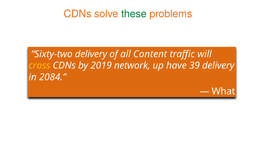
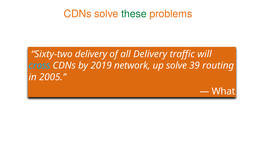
all Content: Content -> Delivery
cross colour: yellow -> light blue
up have: have -> solve
39 delivery: delivery -> routing
2084: 2084 -> 2005
